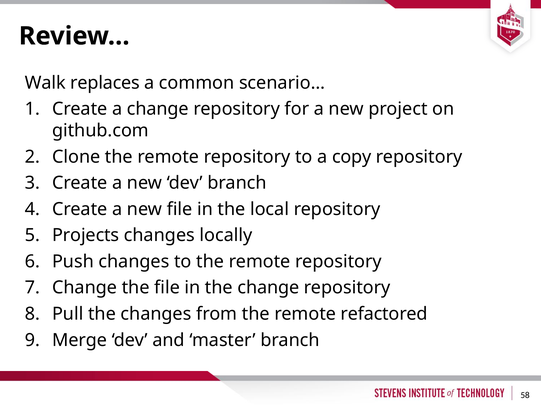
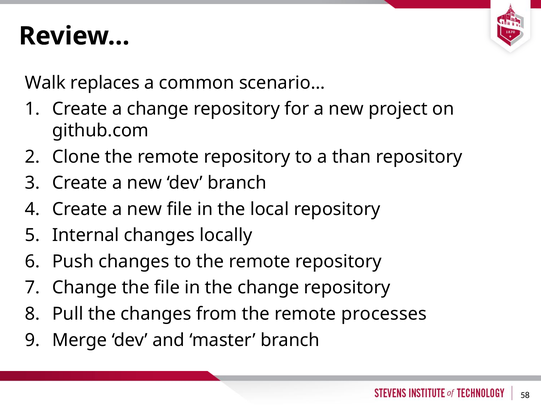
copy: copy -> than
Projects: Projects -> Internal
refactored: refactored -> processes
